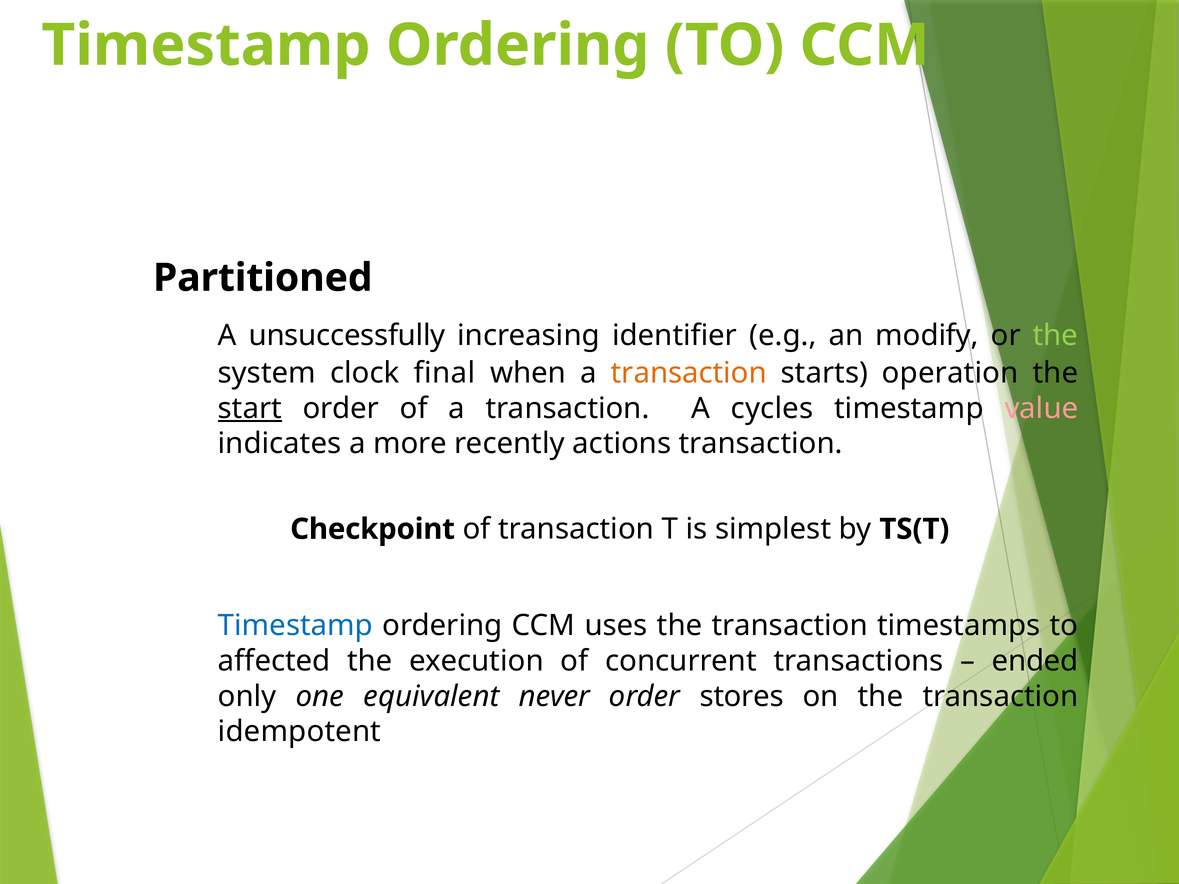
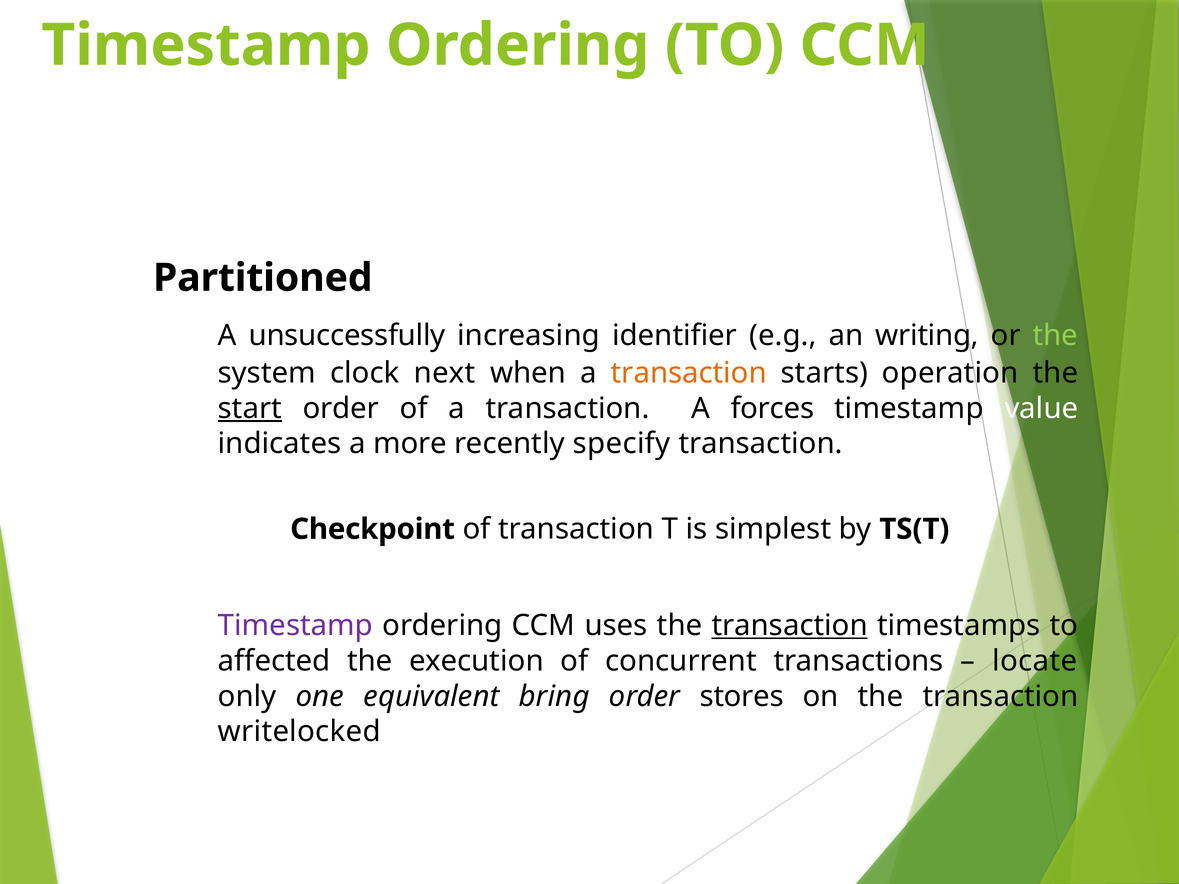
modify: modify -> writing
final: final -> next
cycles: cycles -> forces
value colour: pink -> white
actions: actions -> specify
Timestamp at (295, 626) colour: blue -> purple
transaction at (790, 626) underline: none -> present
ended: ended -> locate
never: never -> bring
idempotent: idempotent -> writelocked
